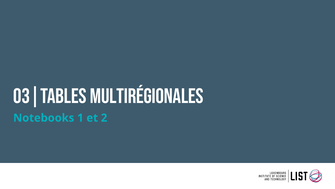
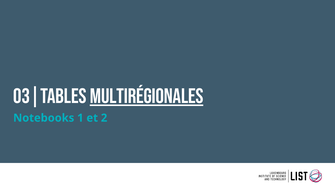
multirégionales underline: none -> present
